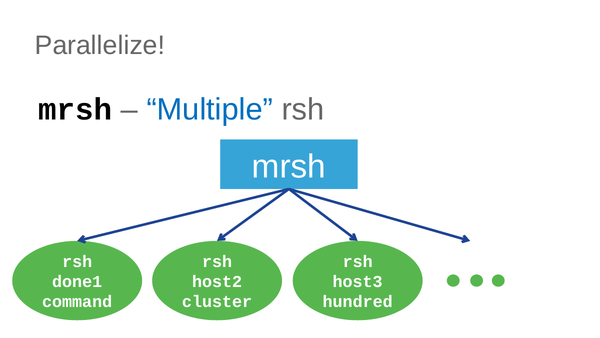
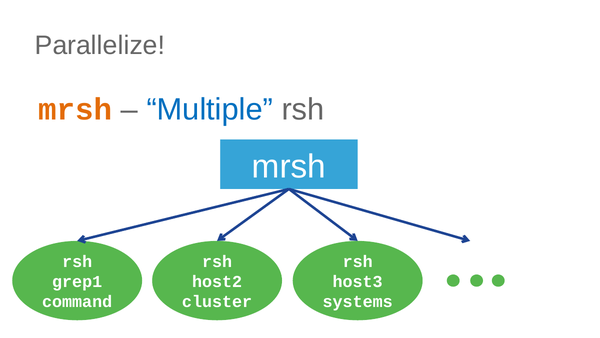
mrsh at (75, 109) colour: black -> orange
done1: done1 -> grep1
hundred: hundred -> systems
